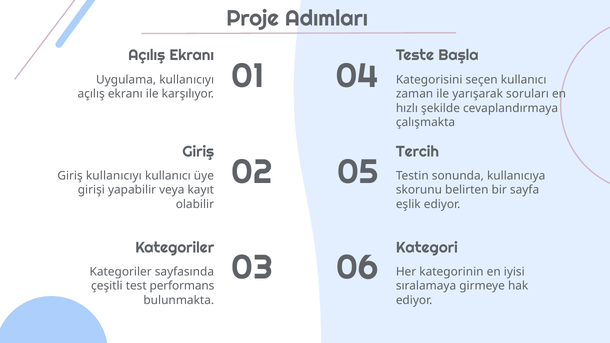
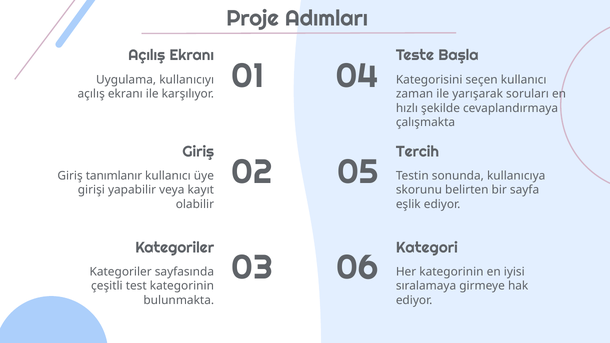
Giriş kullanıcıyı: kullanıcıyı -> tanımlanır
test performans: performans -> kategorinin
